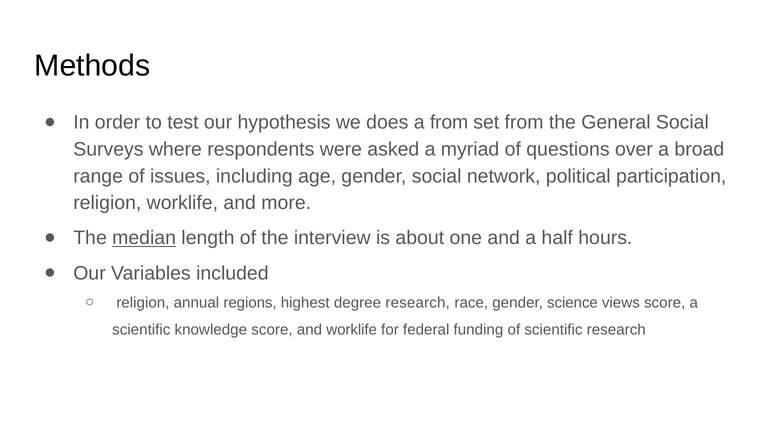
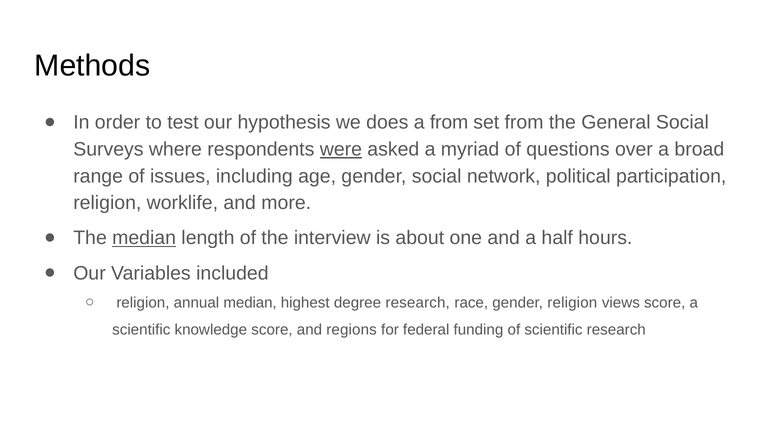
were underline: none -> present
annual regions: regions -> median
gender science: science -> religion
and worklife: worklife -> regions
